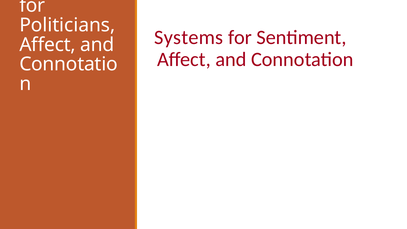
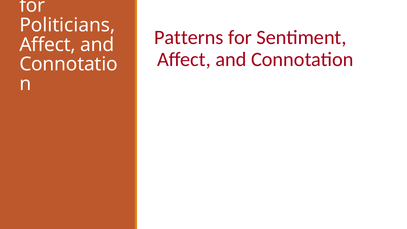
Systems: Systems -> Patterns
